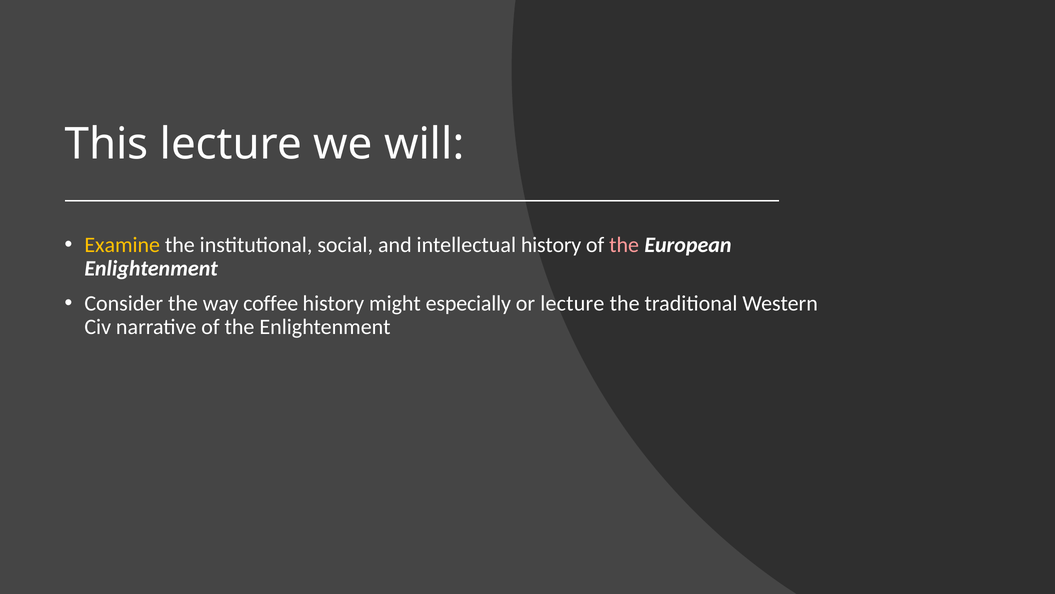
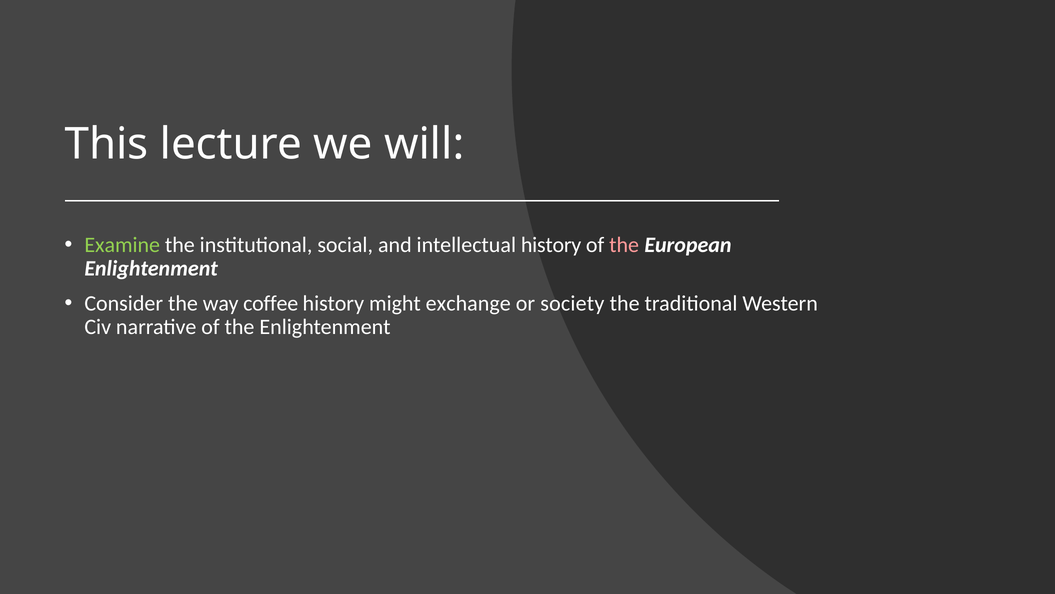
Examine colour: yellow -> light green
especially: especially -> exchange
or lecture: lecture -> society
